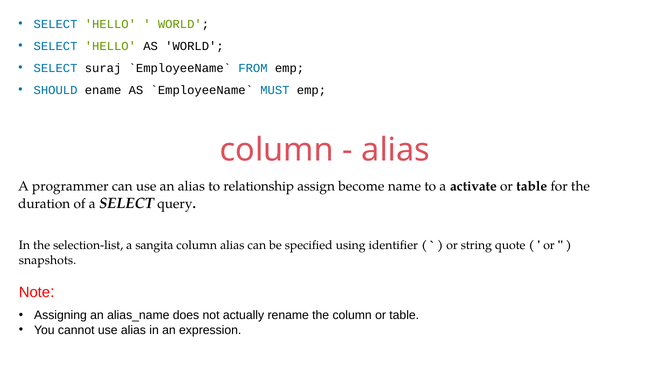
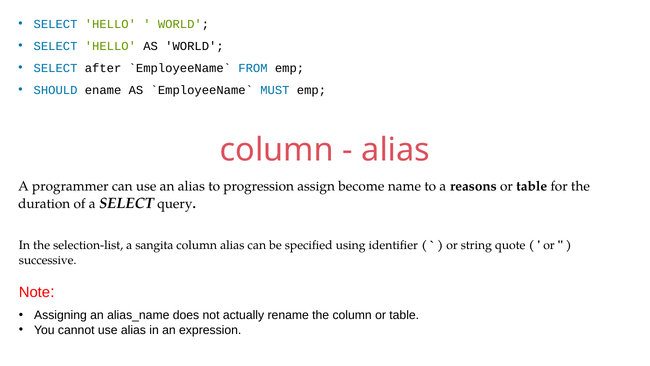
suraj: suraj -> after
relationship: relationship -> progression
activate: activate -> reasons
snapshots: snapshots -> successive
